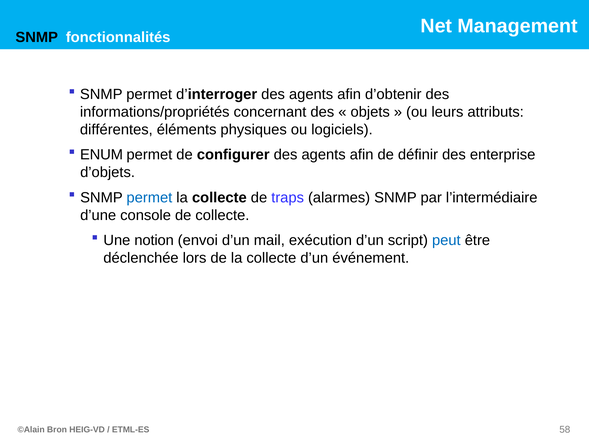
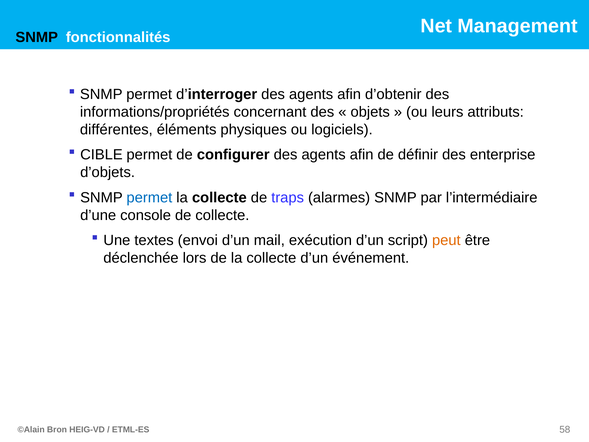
ENUM: ENUM -> CIBLE
notion: notion -> textes
peut colour: blue -> orange
